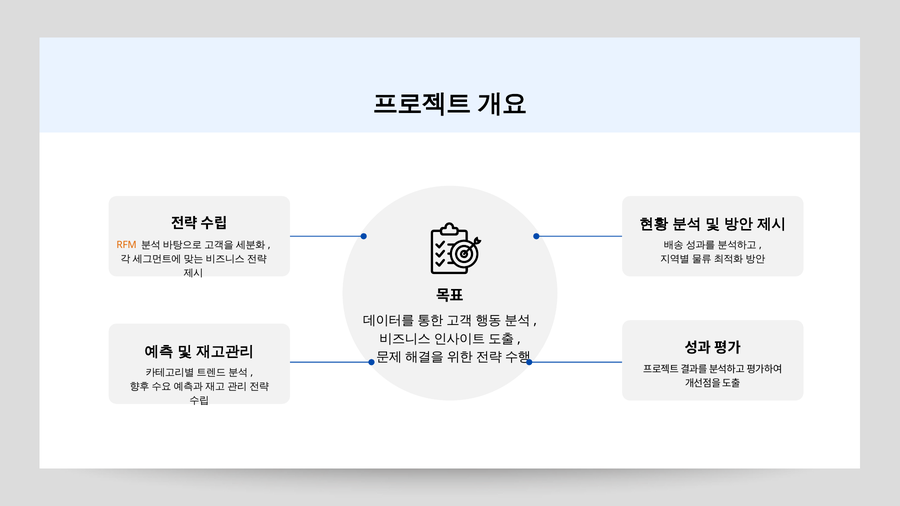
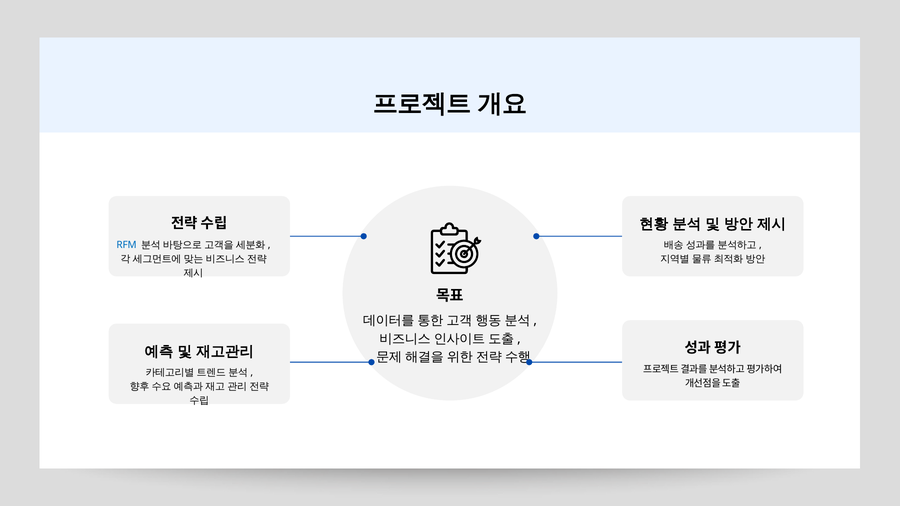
RFM colour: orange -> blue
